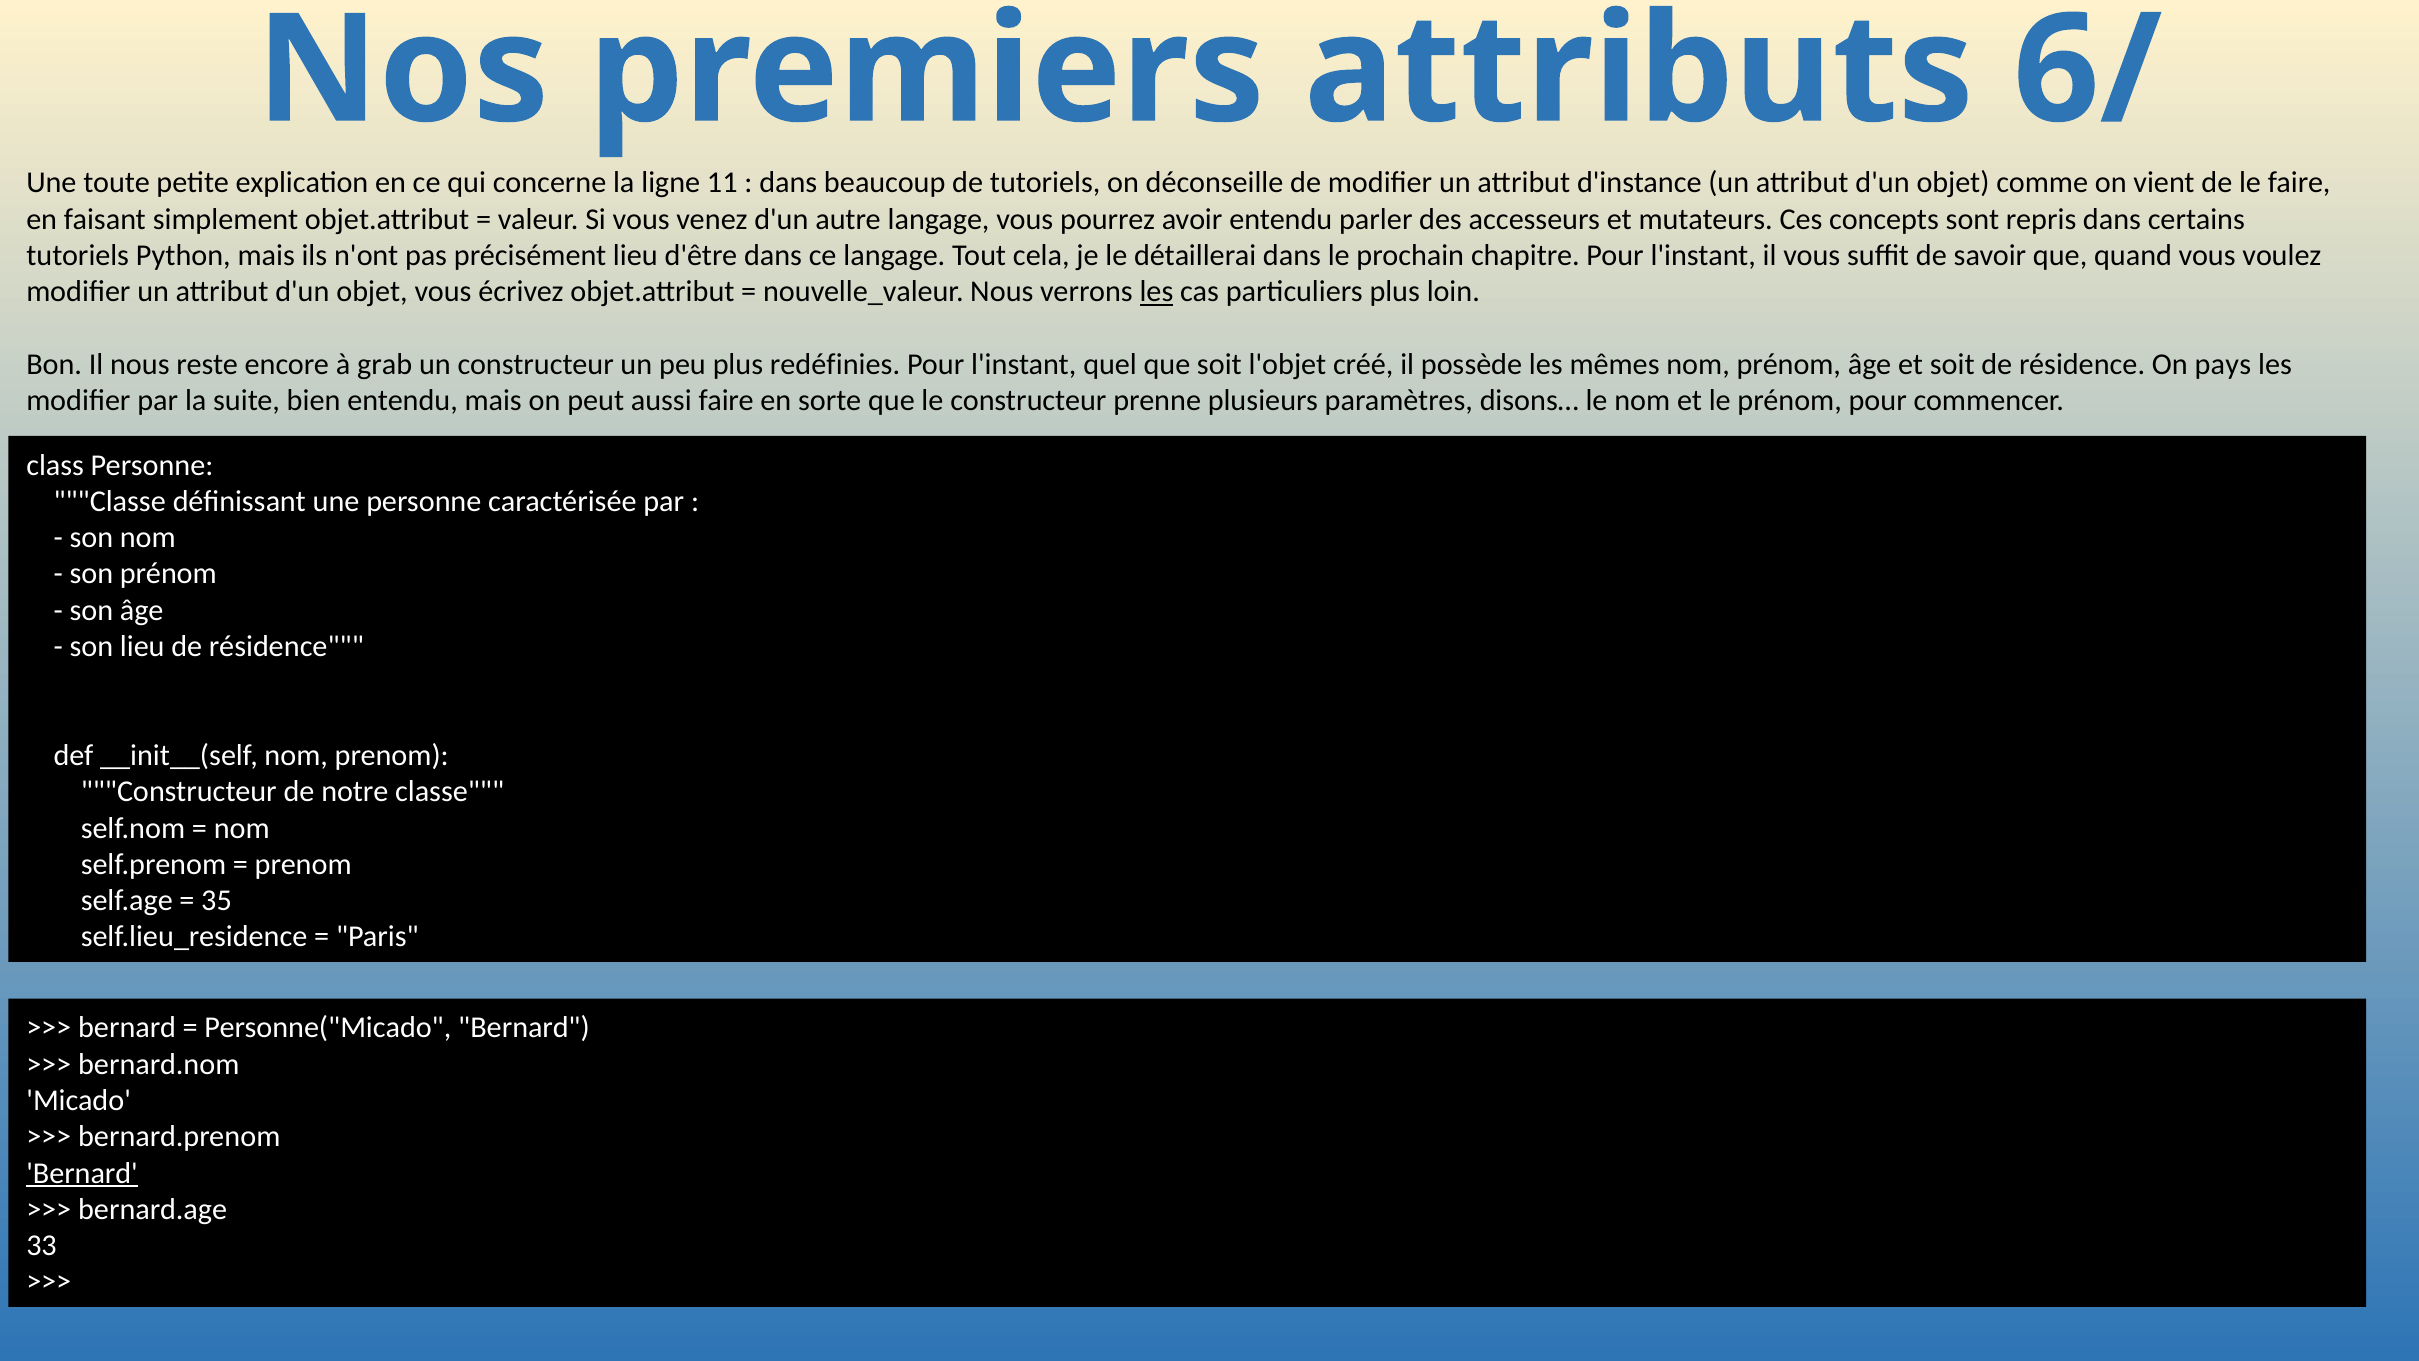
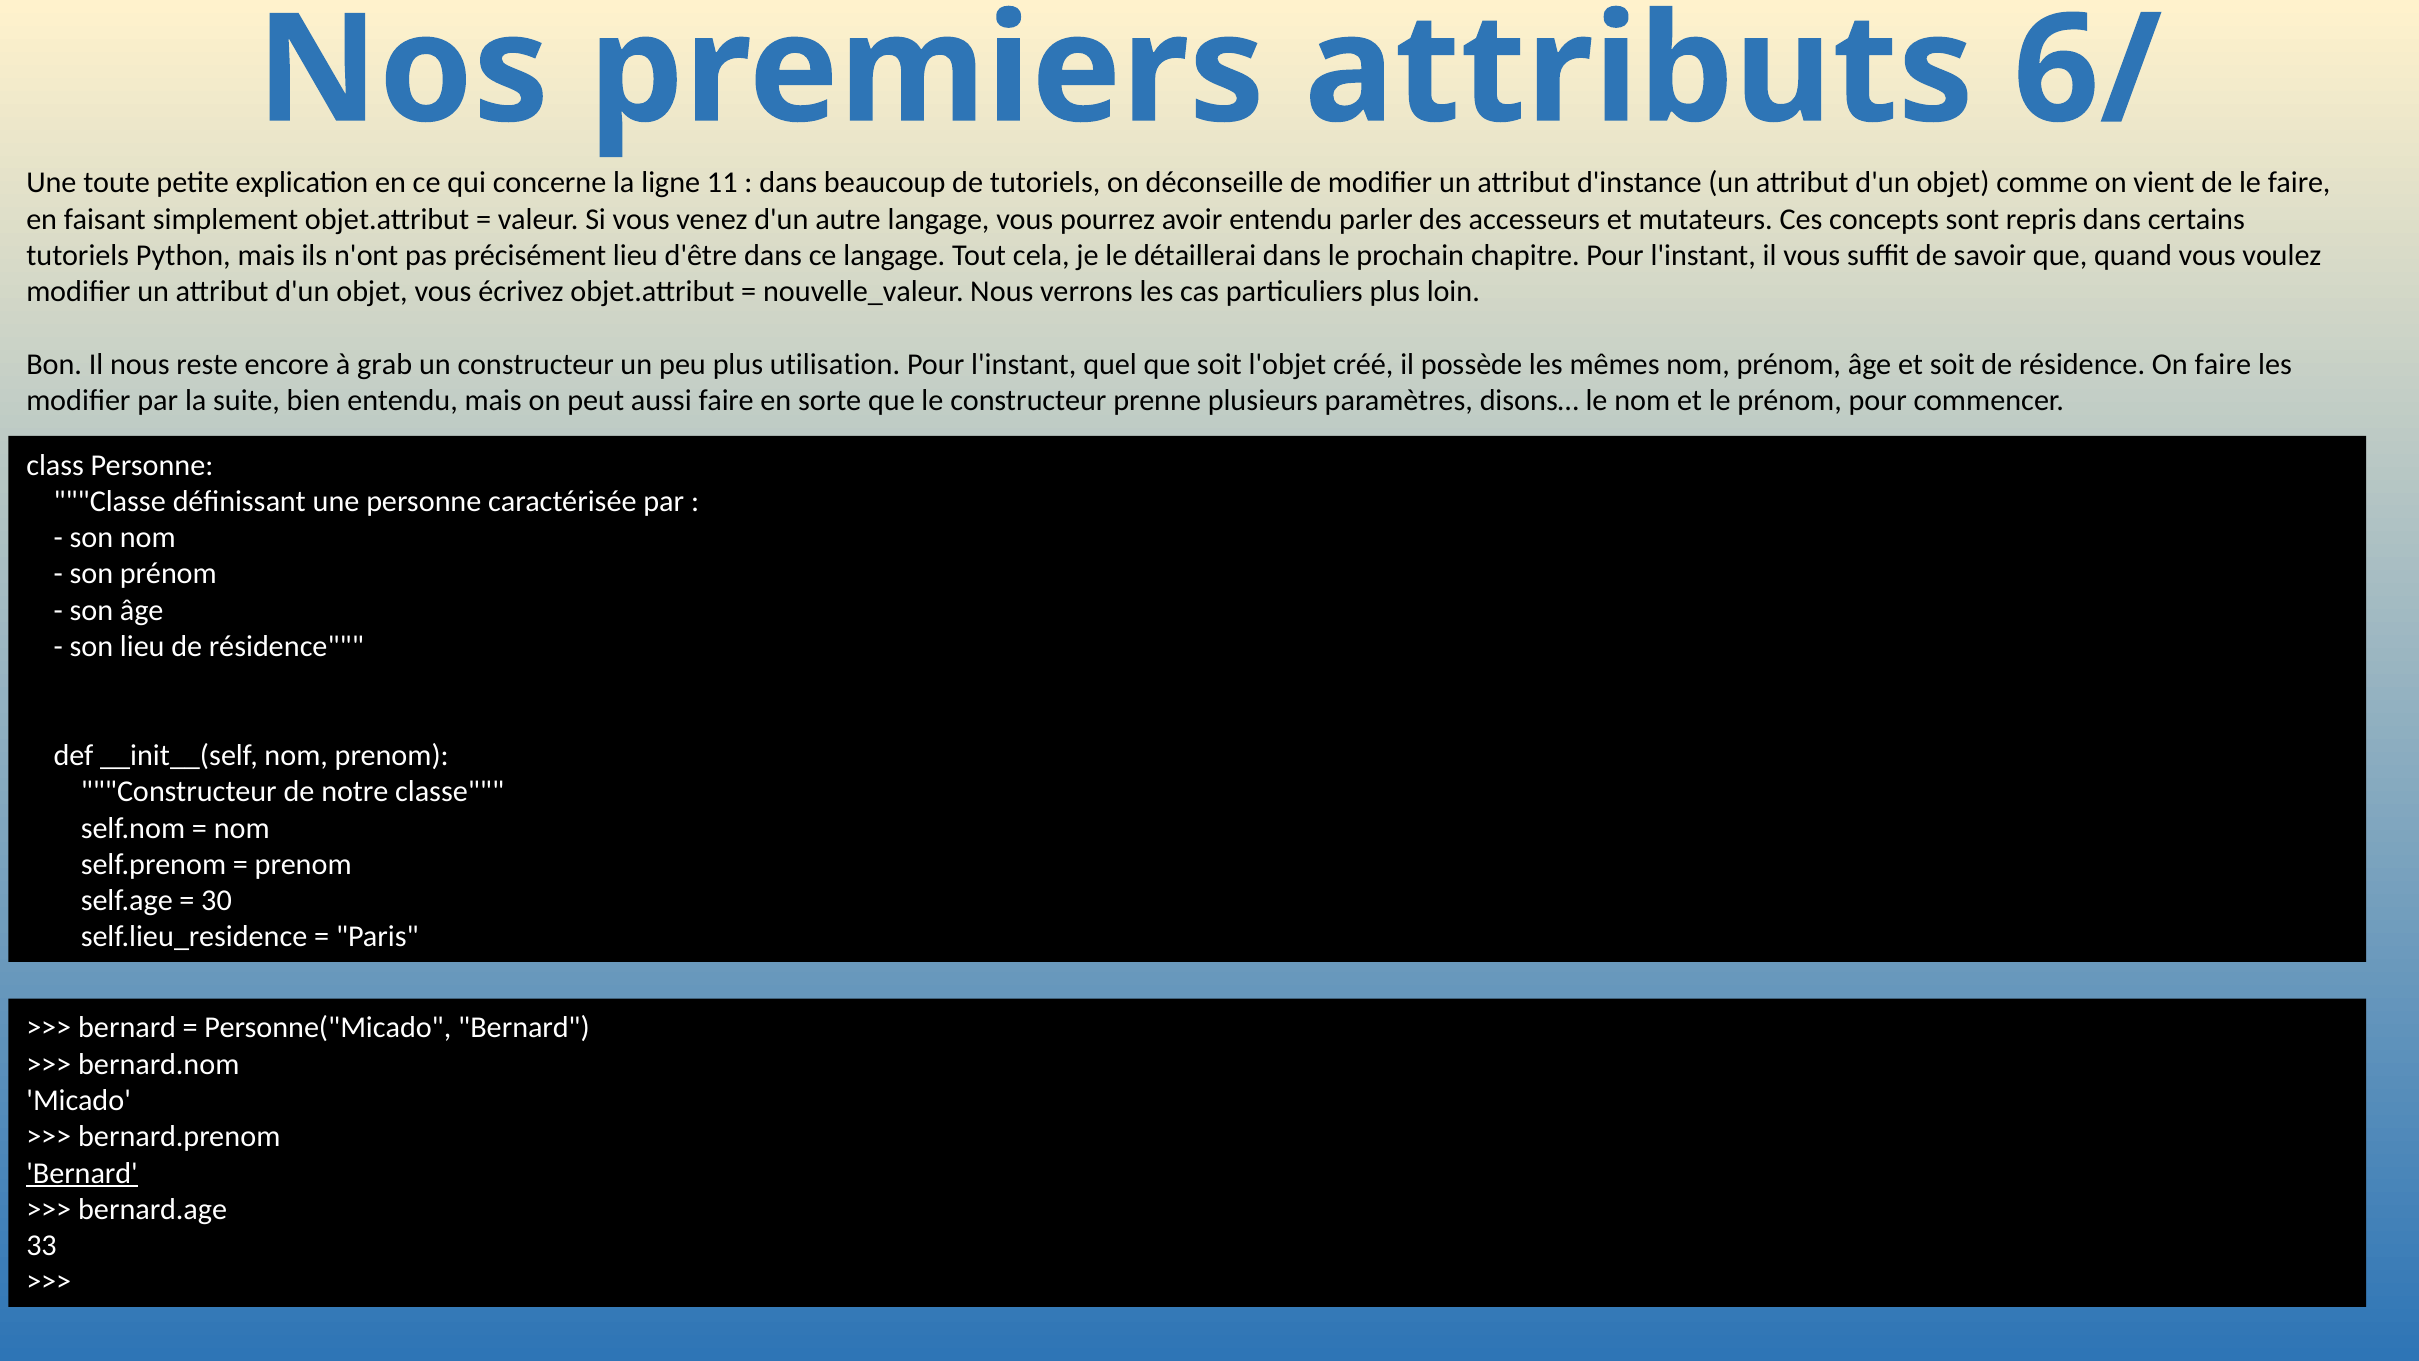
les at (1156, 292) underline: present -> none
redéfinies: redéfinies -> utilisation
On pays: pays -> faire
35: 35 -> 30
